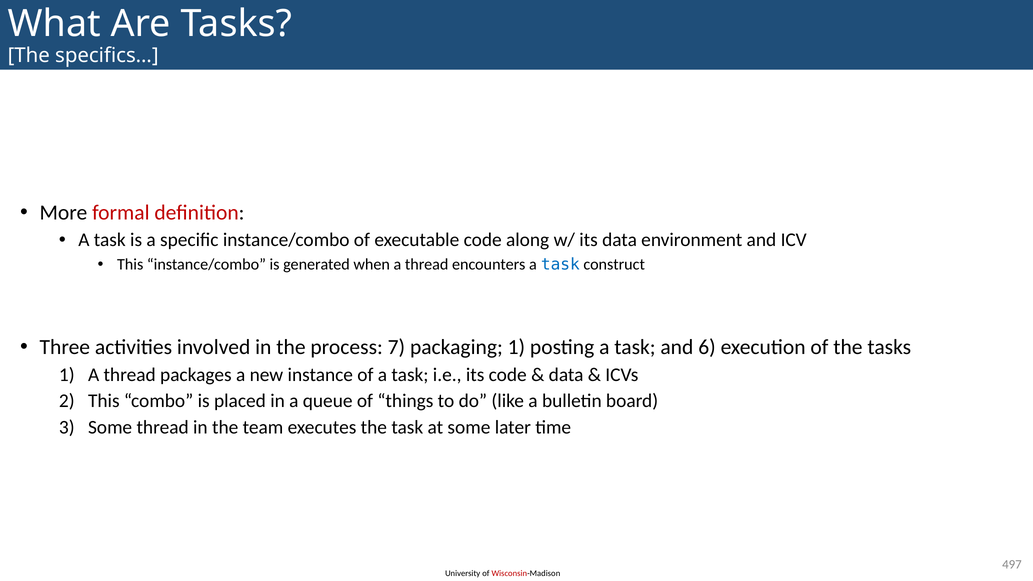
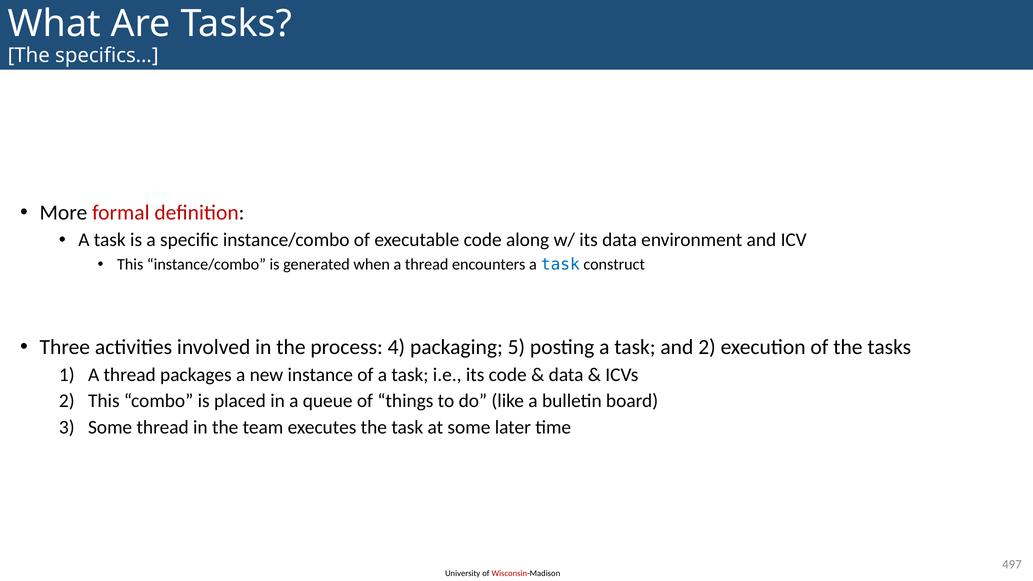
7: 7 -> 4
packaging 1: 1 -> 5
and 6: 6 -> 2
